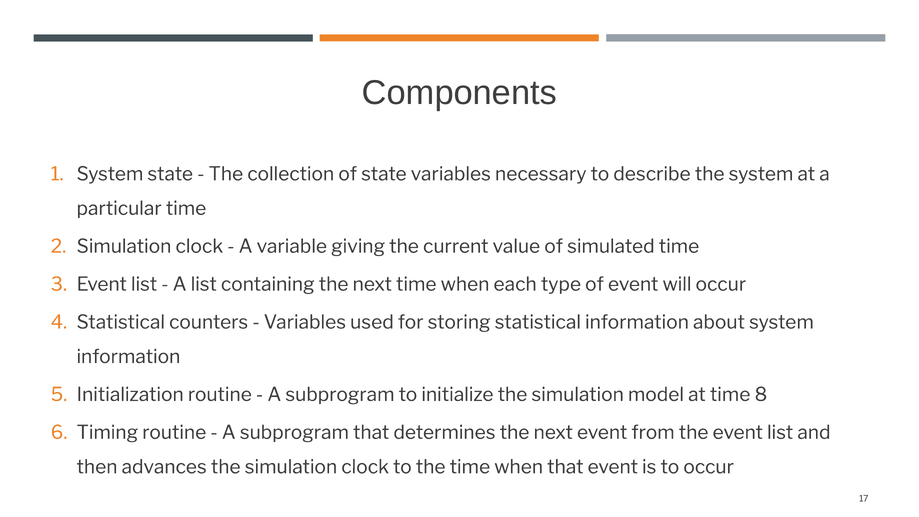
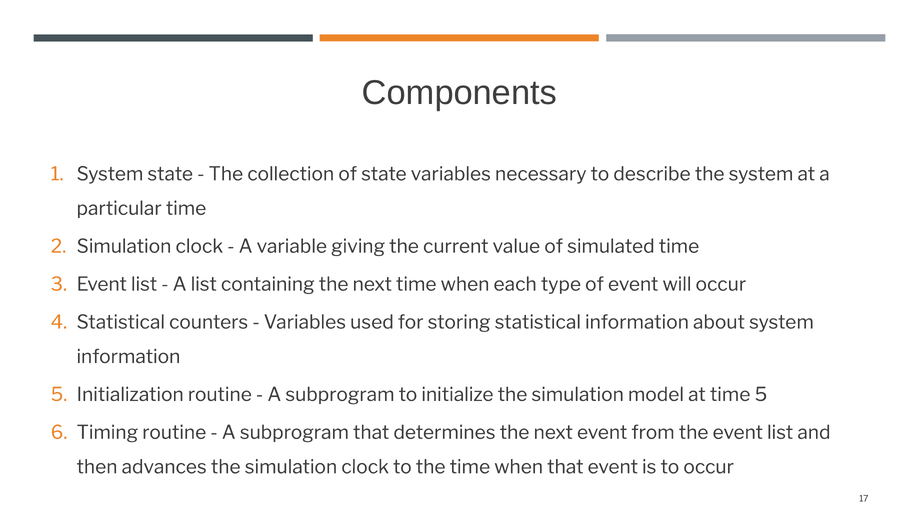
time 8: 8 -> 5
